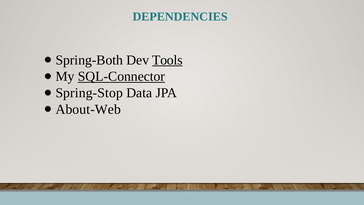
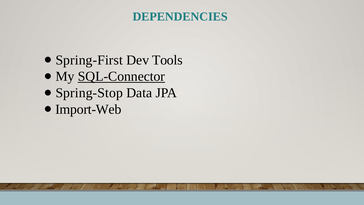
Spring-Both: Spring-Both -> Spring-First
Tools underline: present -> none
About-Web: About-Web -> Import-Web
